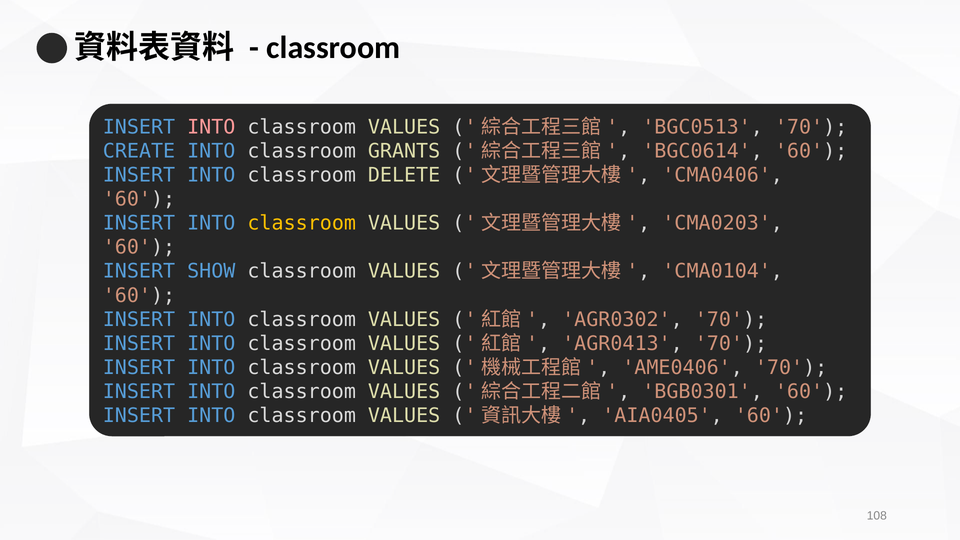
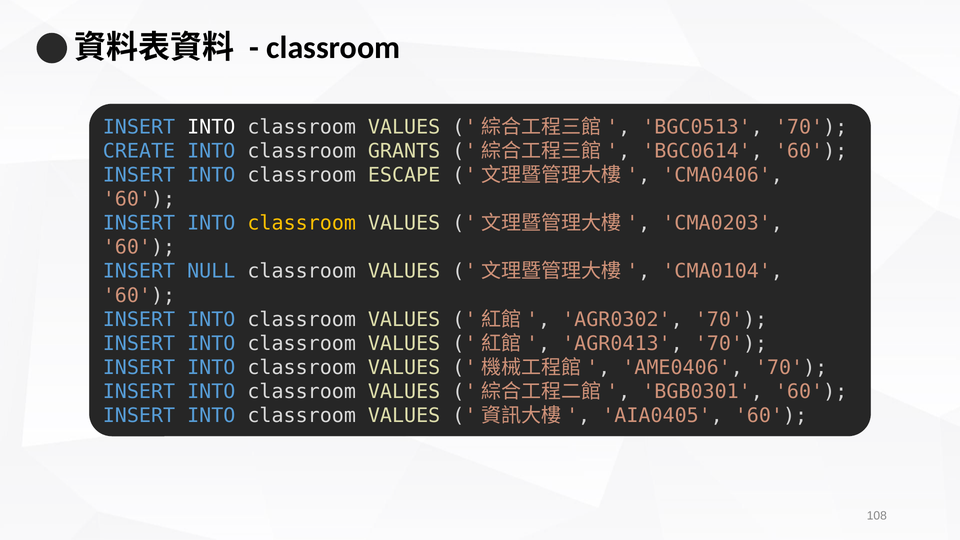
INTO at (211, 127) colour: pink -> white
DELETE: DELETE -> ESCAPE
SHOW: SHOW -> NULL
